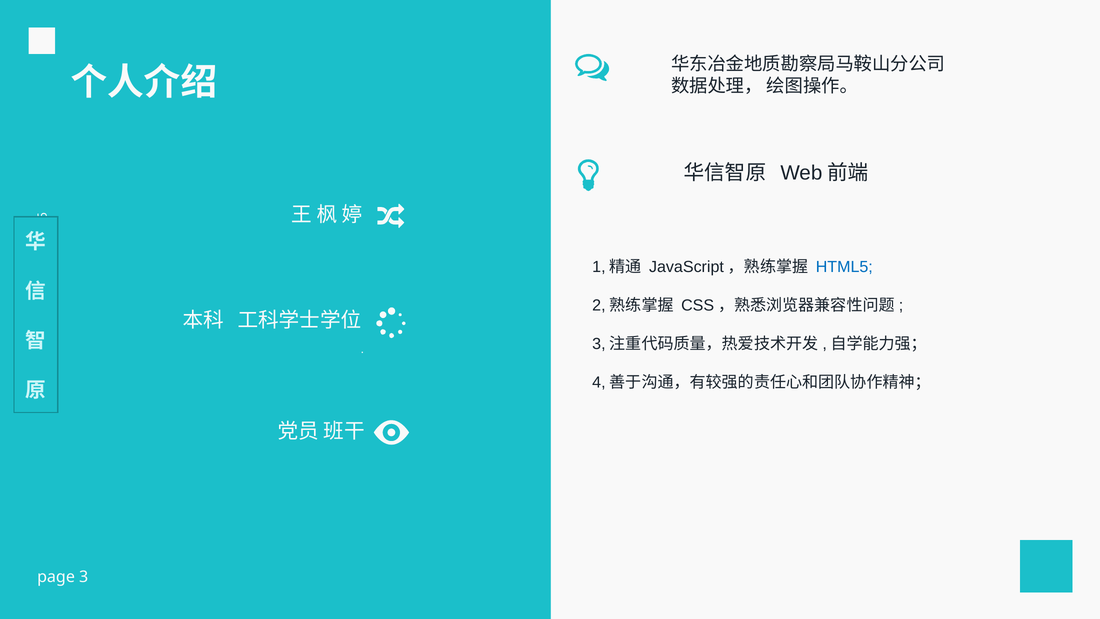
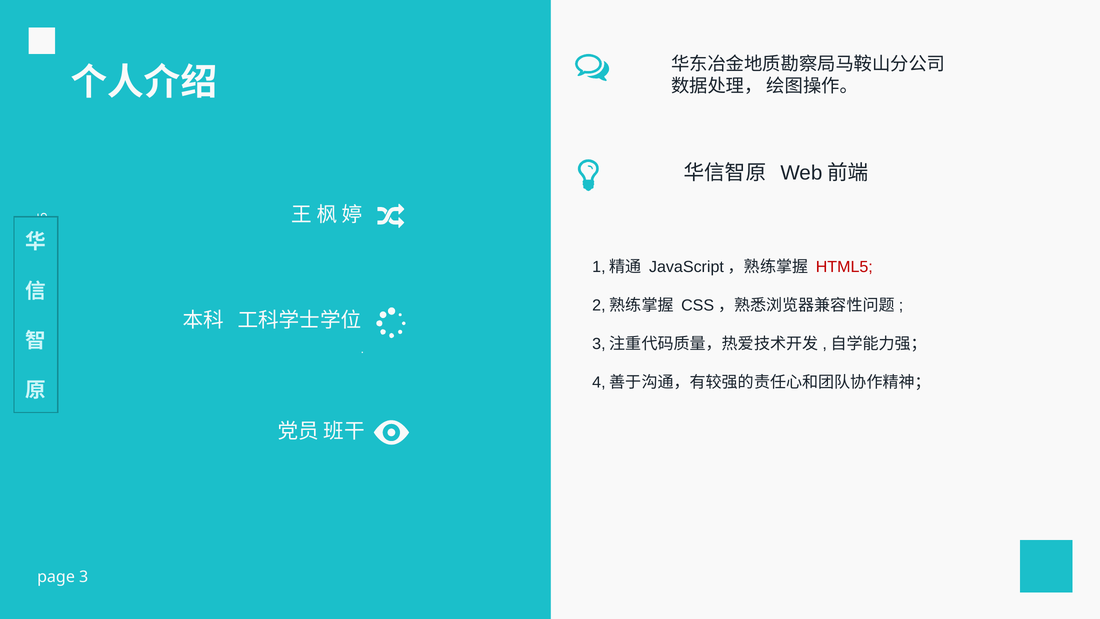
HTML5 colour: blue -> red
